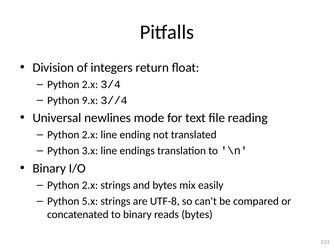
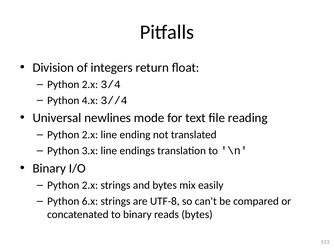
9.x: 9.x -> 4.x
5.x: 5.x -> 6.x
